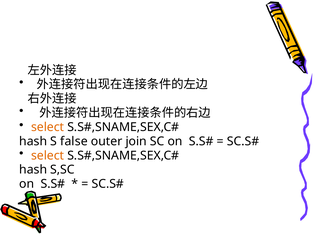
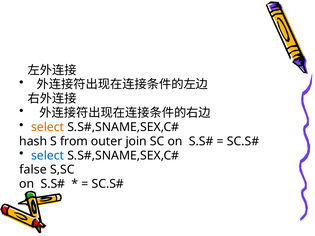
false: false -> from
select at (48, 156) colour: orange -> blue
hash at (33, 170): hash -> false
